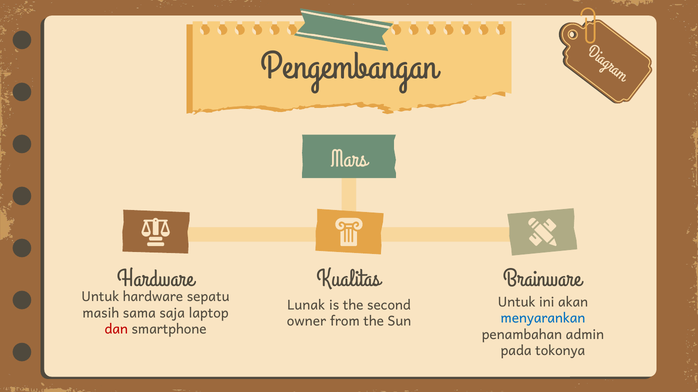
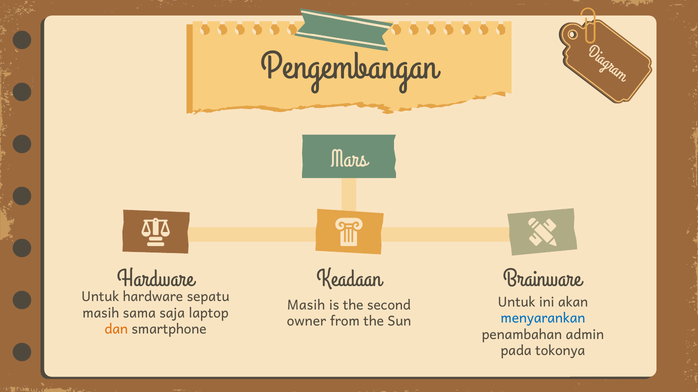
Kualitas: Kualitas -> Keadaan
Lunak at (306, 306): Lunak -> Masih
dan colour: red -> orange
